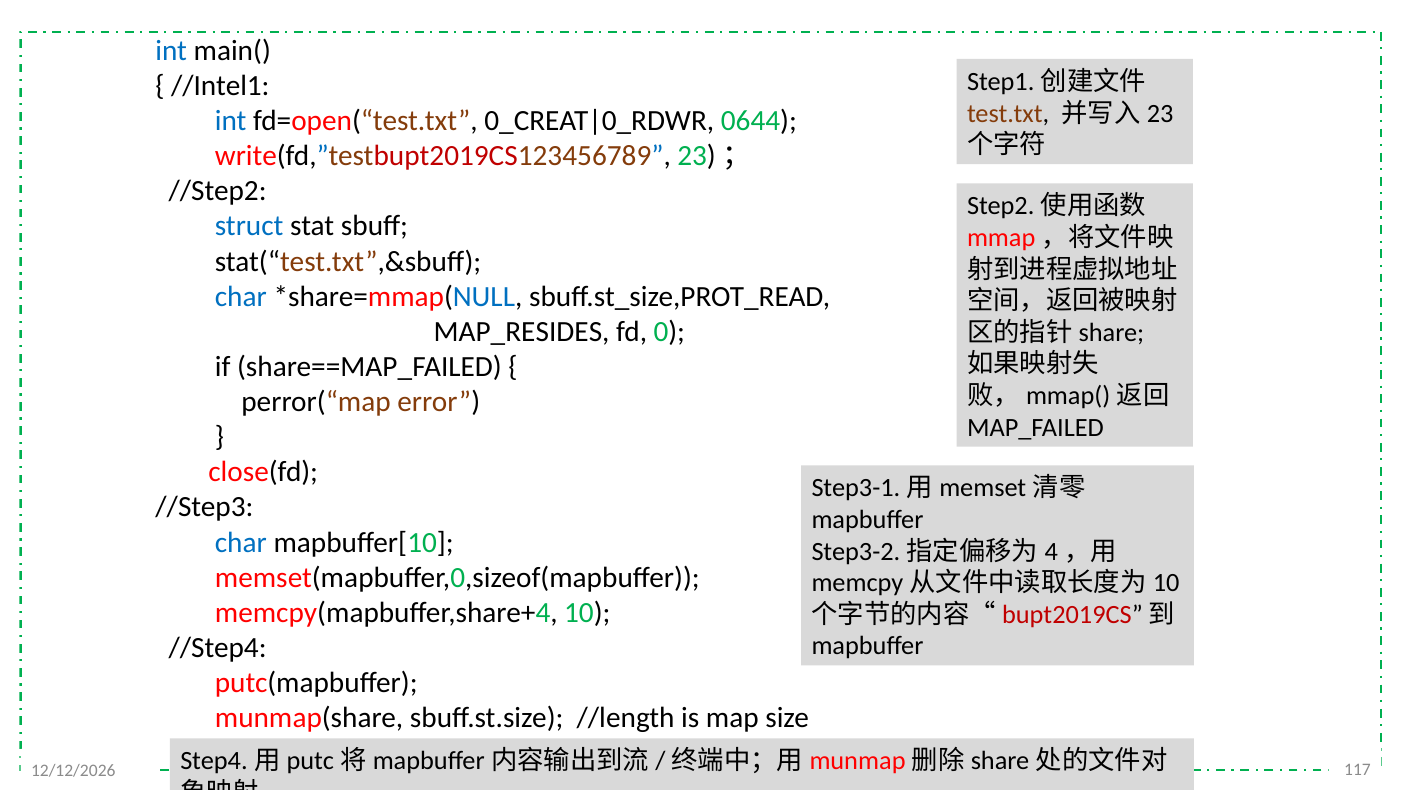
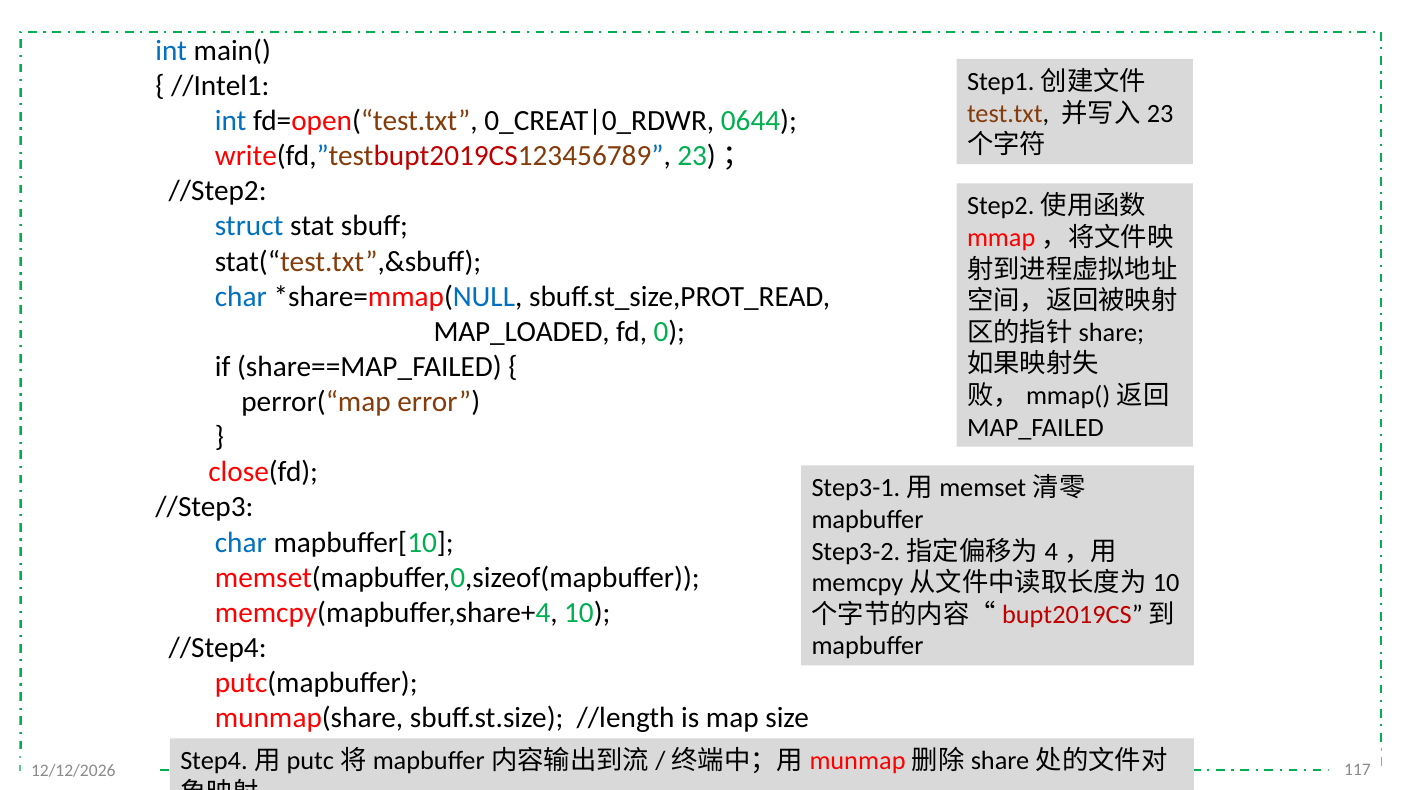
MAP_RESIDES: MAP_RESIDES -> MAP_LOADED
